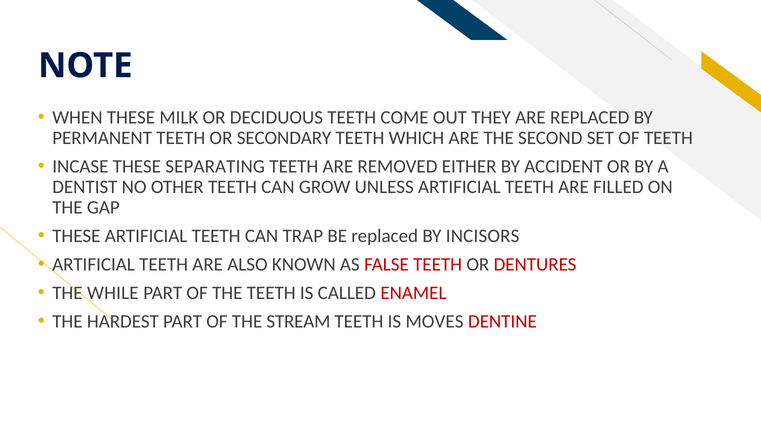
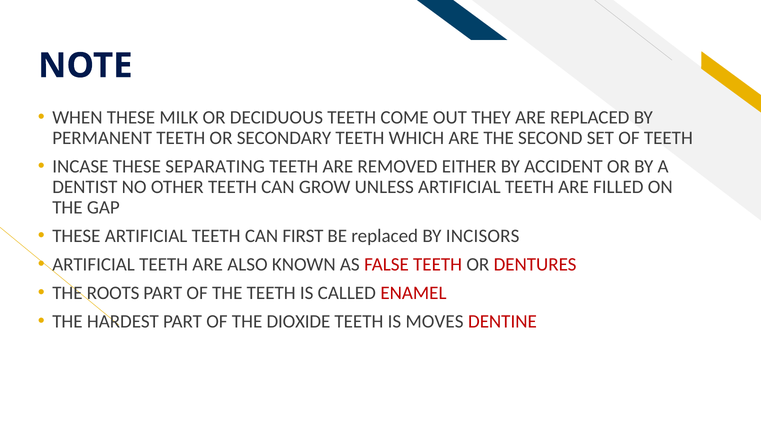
TRAP: TRAP -> FIRST
WHILE: WHILE -> ROOTS
STREAM: STREAM -> DIOXIDE
